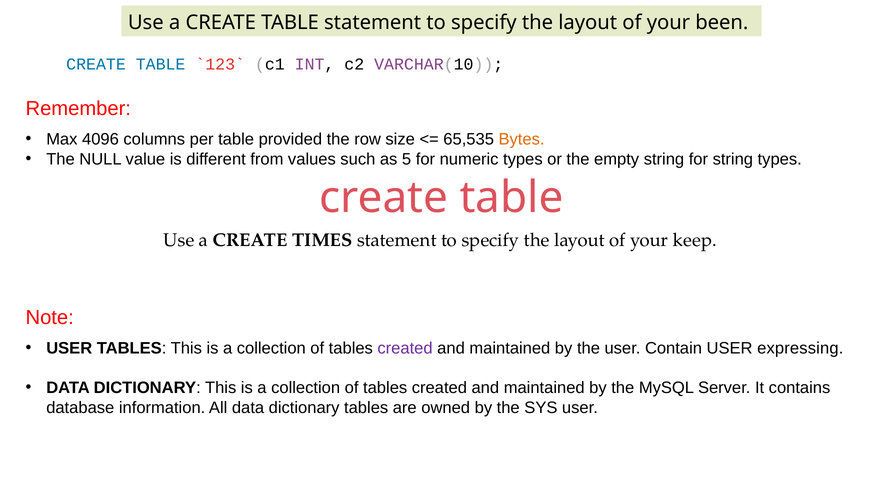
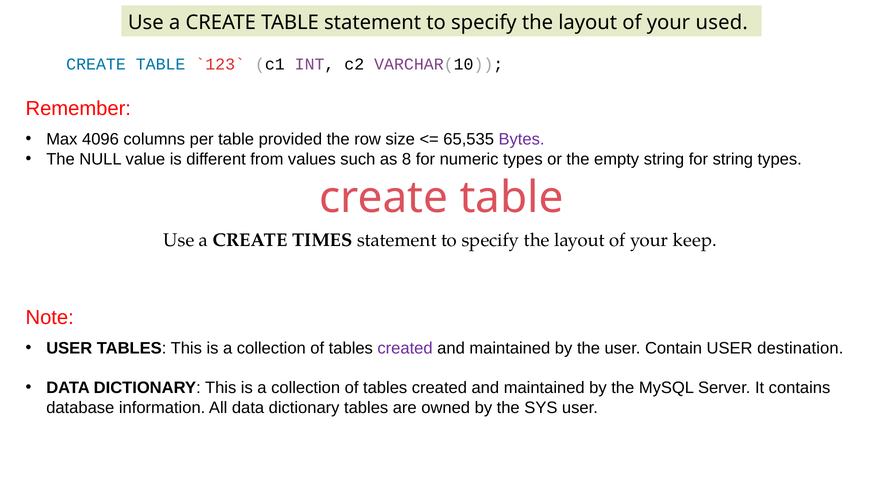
been: been -> used
Bytes colour: orange -> purple
5: 5 -> 8
expressing: expressing -> destination
